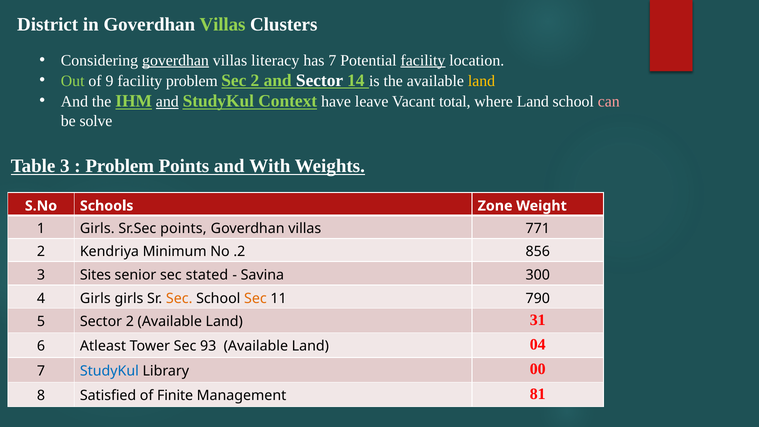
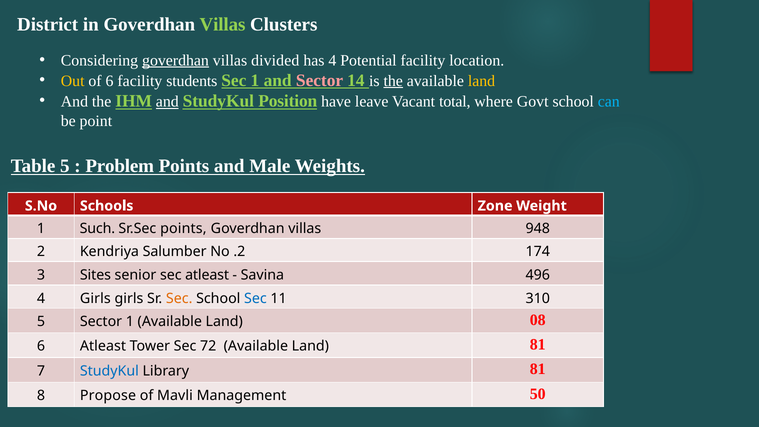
literacy: literacy -> divided
has 7: 7 -> 4
facility at (423, 60) underline: present -> none
Out colour: light green -> yellow
of 9: 9 -> 6
facility problem: problem -> students
Sec 2: 2 -> 1
Sector at (320, 80) colour: white -> pink
the at (393, 81) underline: none -> present
Context: Context -> Position
where Land: Land -> Govt
can colour: pink -> light blue
solve: solve -> point
Table 3: 3 -> 5
With: With -> Male
1 Girls: Girls -> Such
771: 771 -> 948
Minimum: Minimum -> Salumber
856: 856 -> 174
sec stated: stated -> atleast
300: 300 -> 496
Sec at (255, 298) colour: orange -> blue
790: 790 -> 310
Sector 2: 2 -> 1
31: 31 -> 08
93: 93 -> 72
Land 04: 04 -> 81
Library 00: 00 -> 81
Satisfied: Satisfied -> Propose
Finite: Finite -> Mavli
81: 81 -> 50
